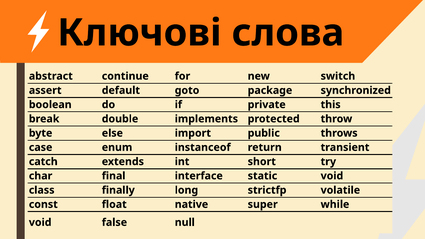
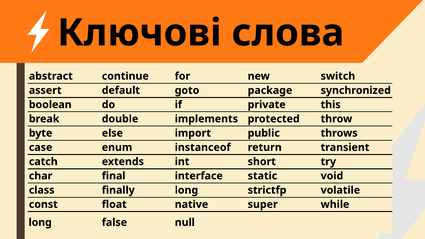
void at (40, 222): void -> long
